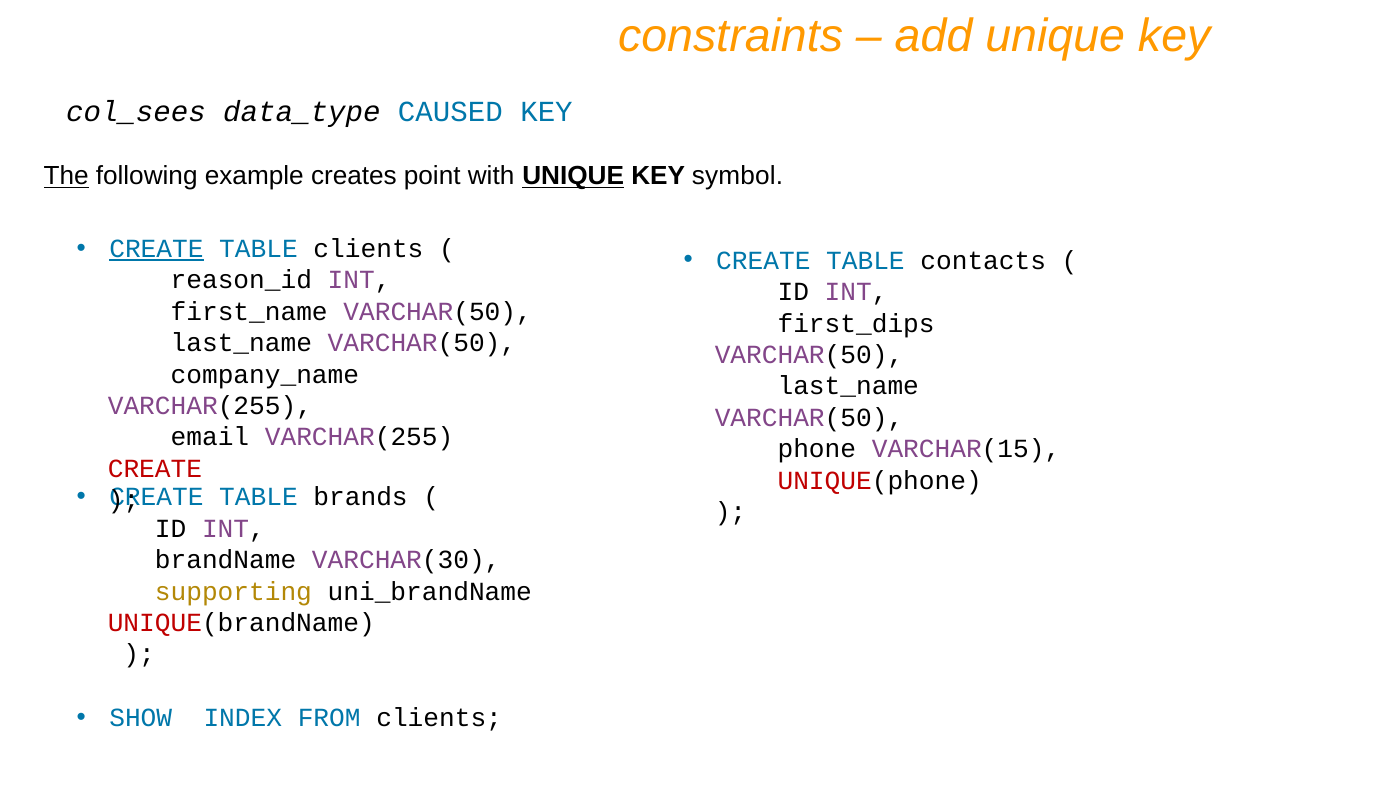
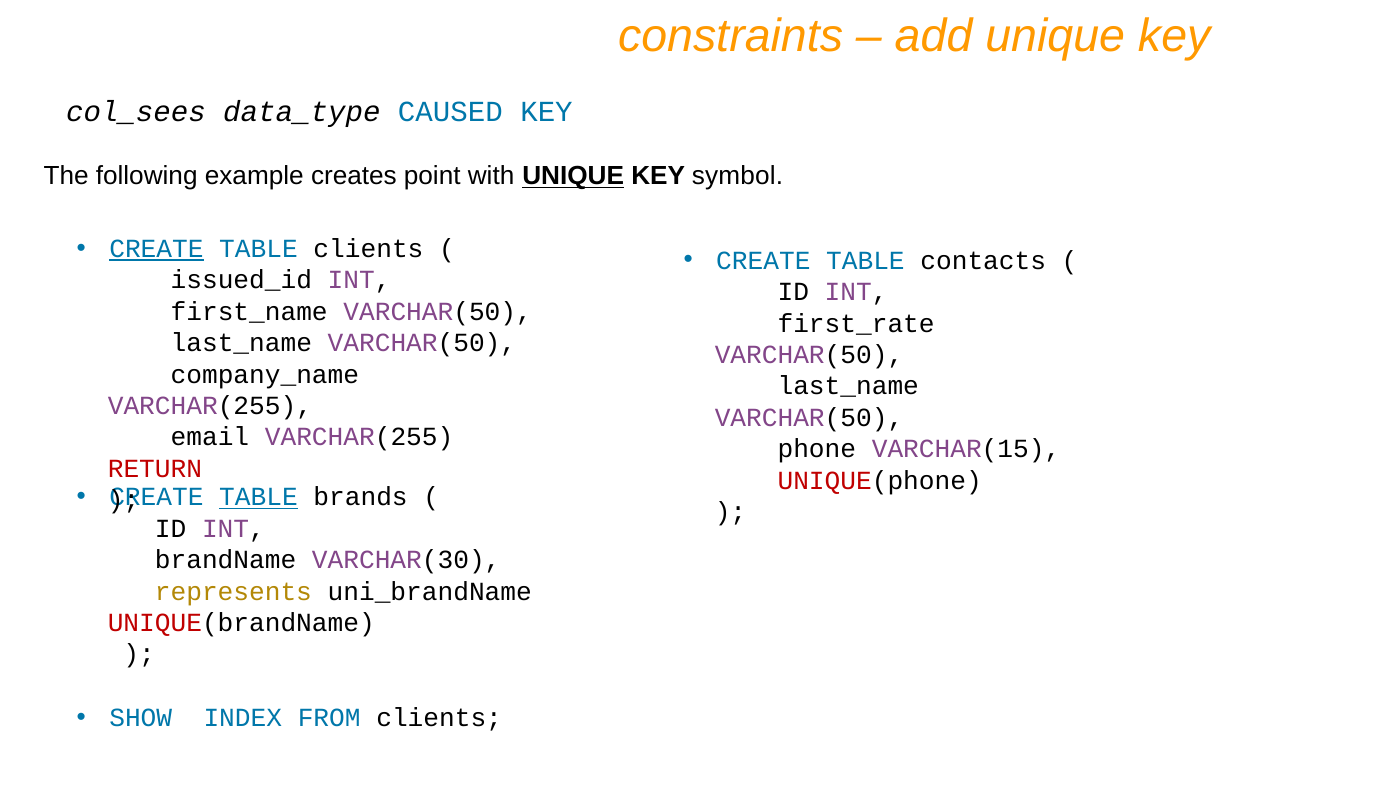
The underline: present -> none
reason_id: reason_id -> issued_id
first_dips: first_dips -> first_rate
CREATE at (155, 469): CREATE -> RETURN
TABLE at (258, 497) underline: none -> present
supporting: supporting -> represents
